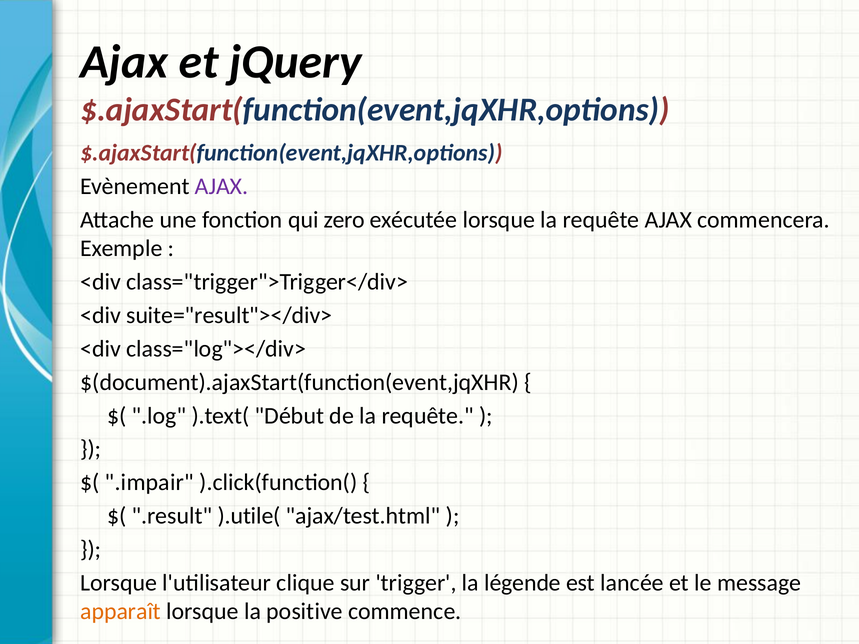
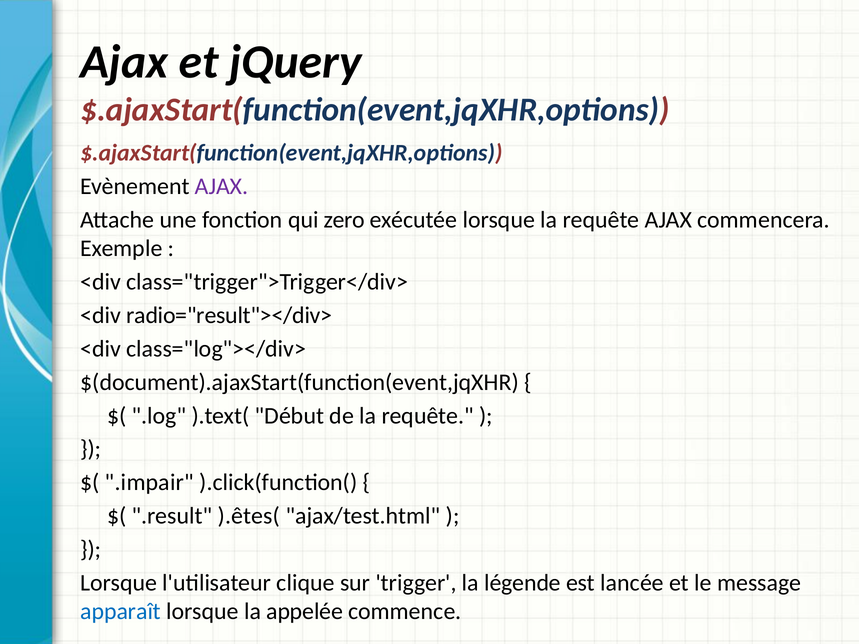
suite="result"></div>: suite="result"></div> -> radio="result"></div>
).utile(: ).utile( -> ).êtes(
apparaît colour: orange -> blue
positive: positive -> appelée
